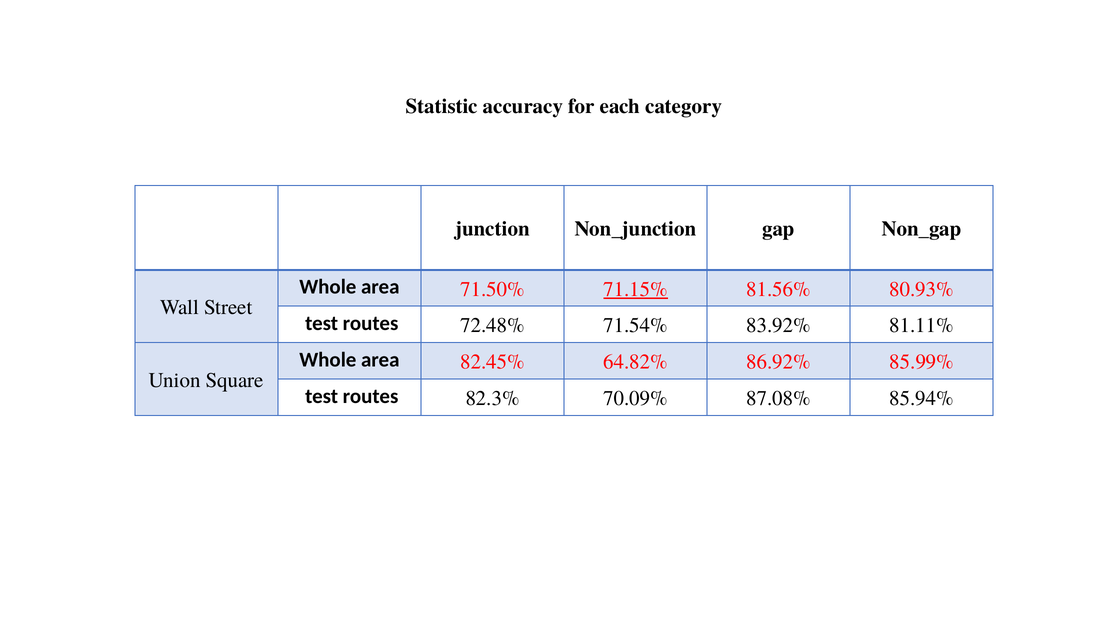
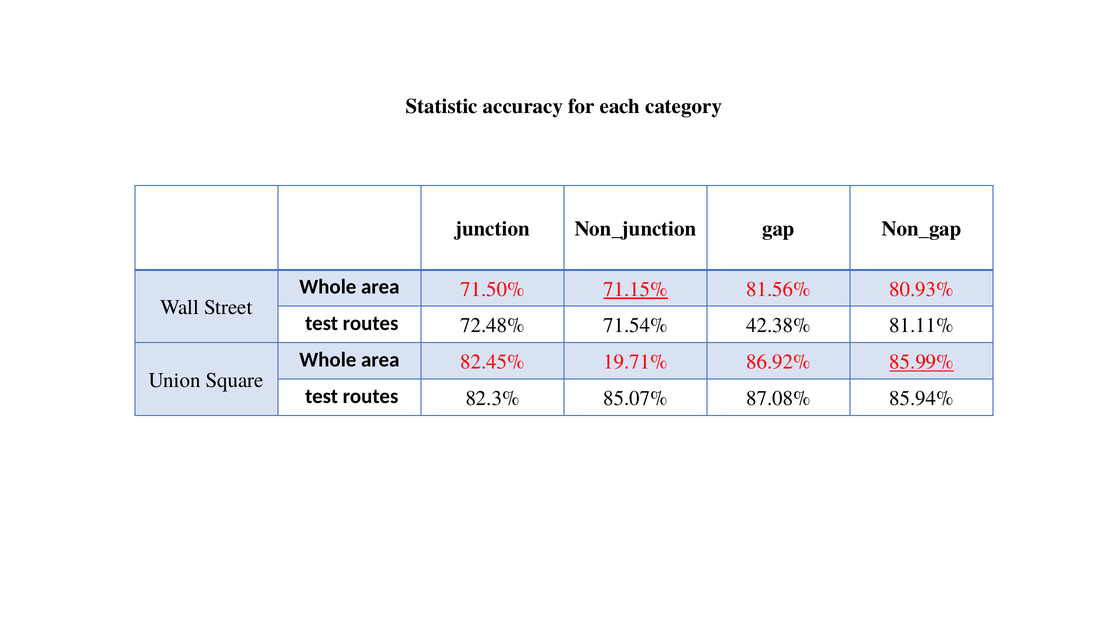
83.92%: 83.92% -> 42.38%
64.82%: 64.82% -> 19.71%
85.99% underline: none -> present
70.09%: 70.09% -> 85.07%
